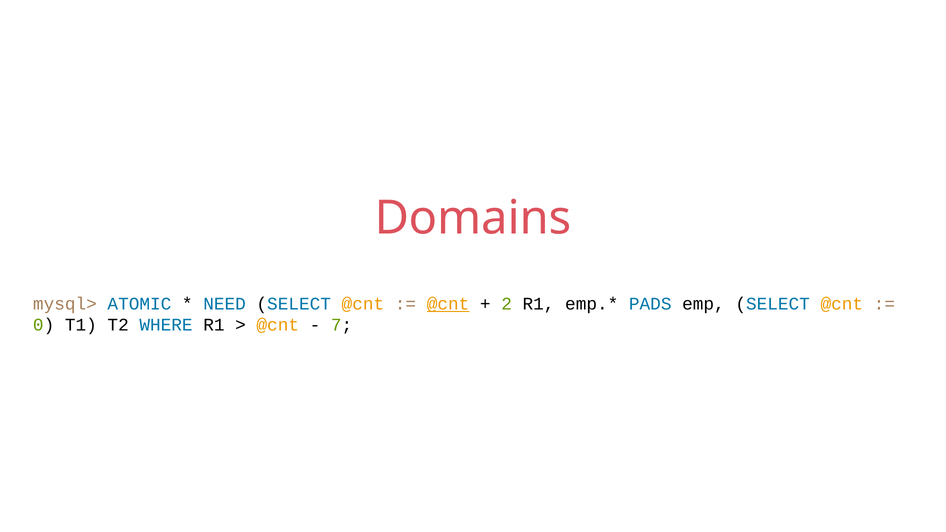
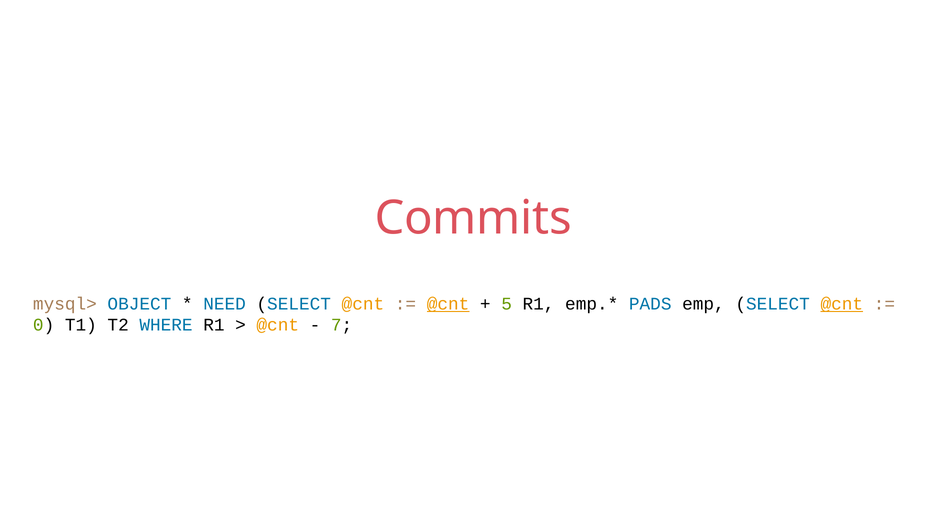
Domains: Domains -> Commits
ATOMIC: ATOMIC -> OBJECT
2: 2 -> 5
@cnt at (842, 304) underline: none -> present
